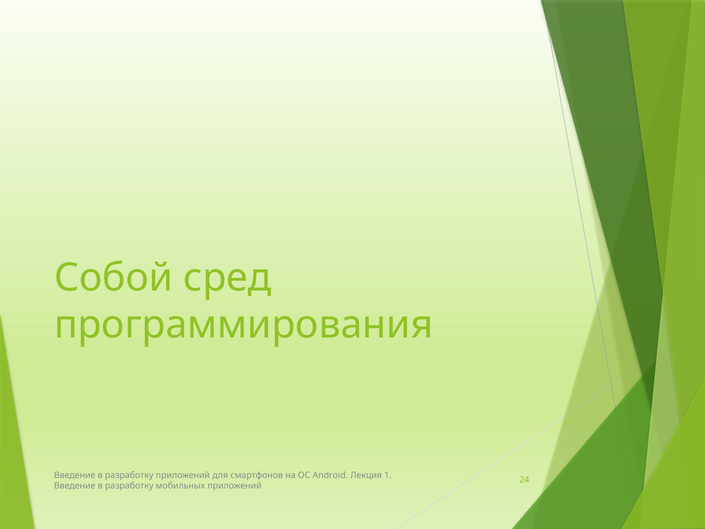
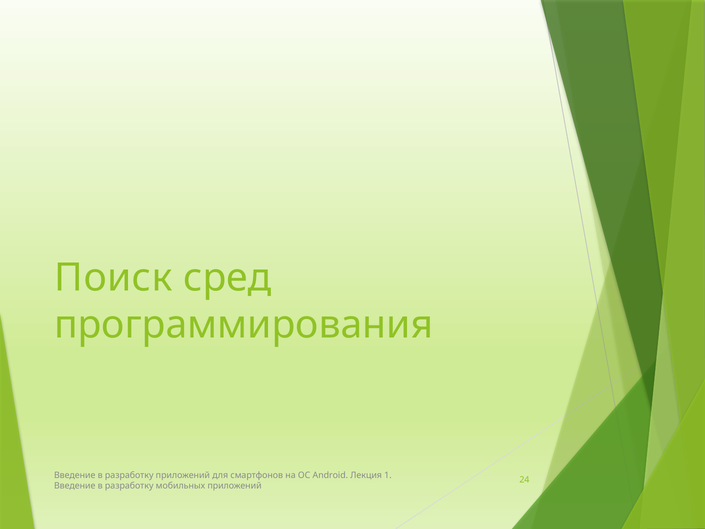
Собой: Собой -> Поиск
